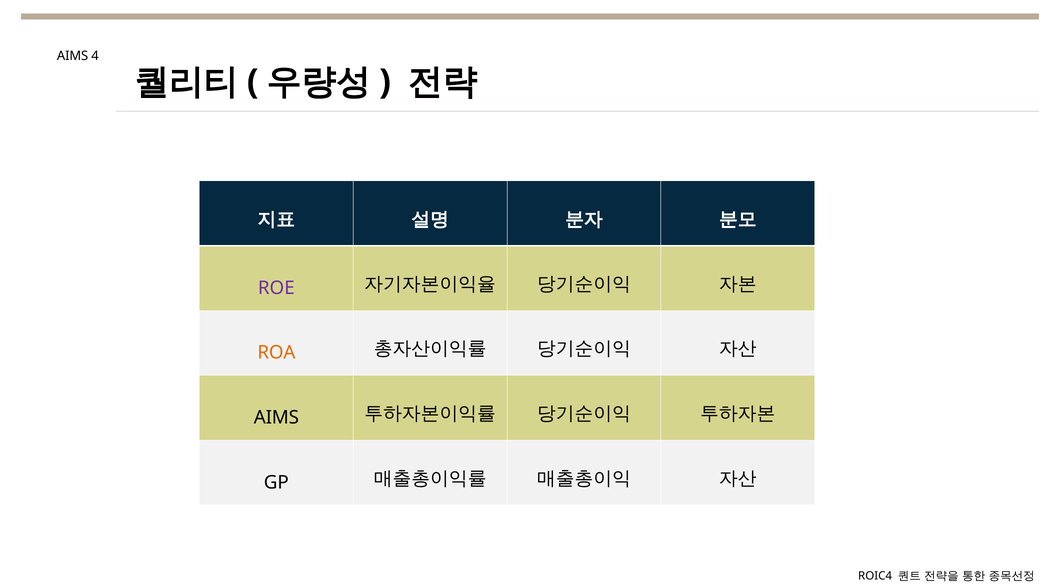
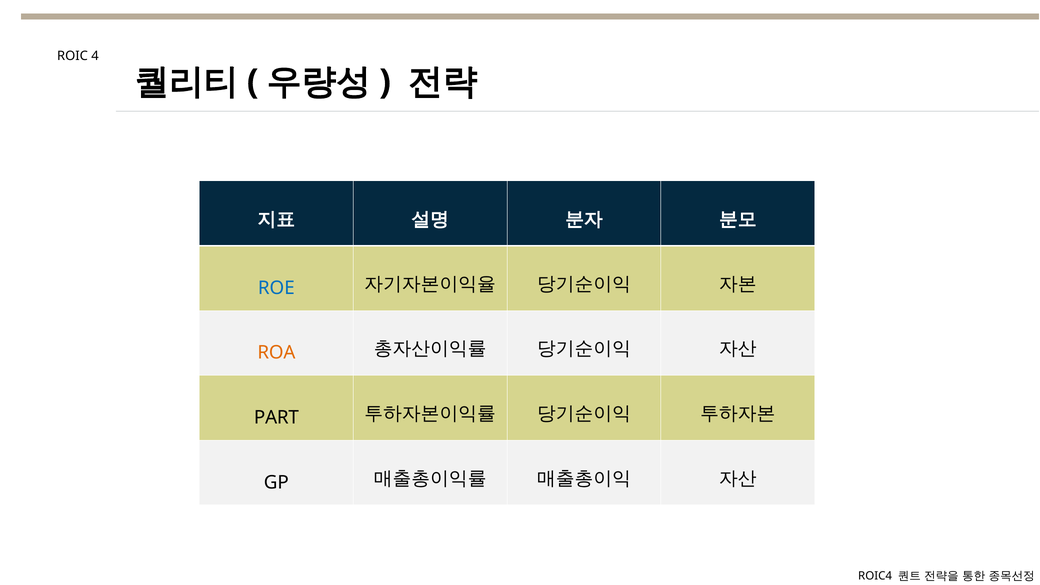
AIMS at (73, 56): AIMS -> ROIC
ROE colour: purple -> blue
AIMS at (276, 418): AIMS -> PART
